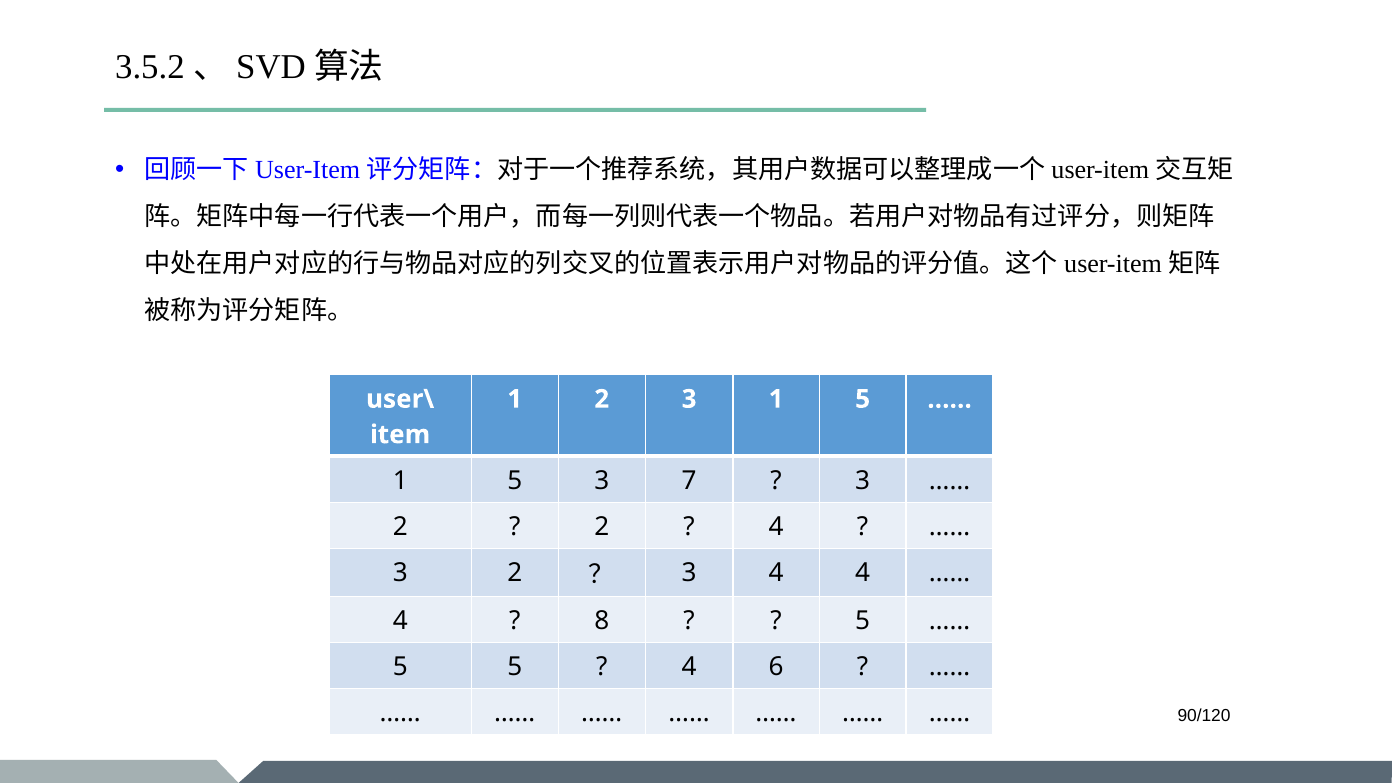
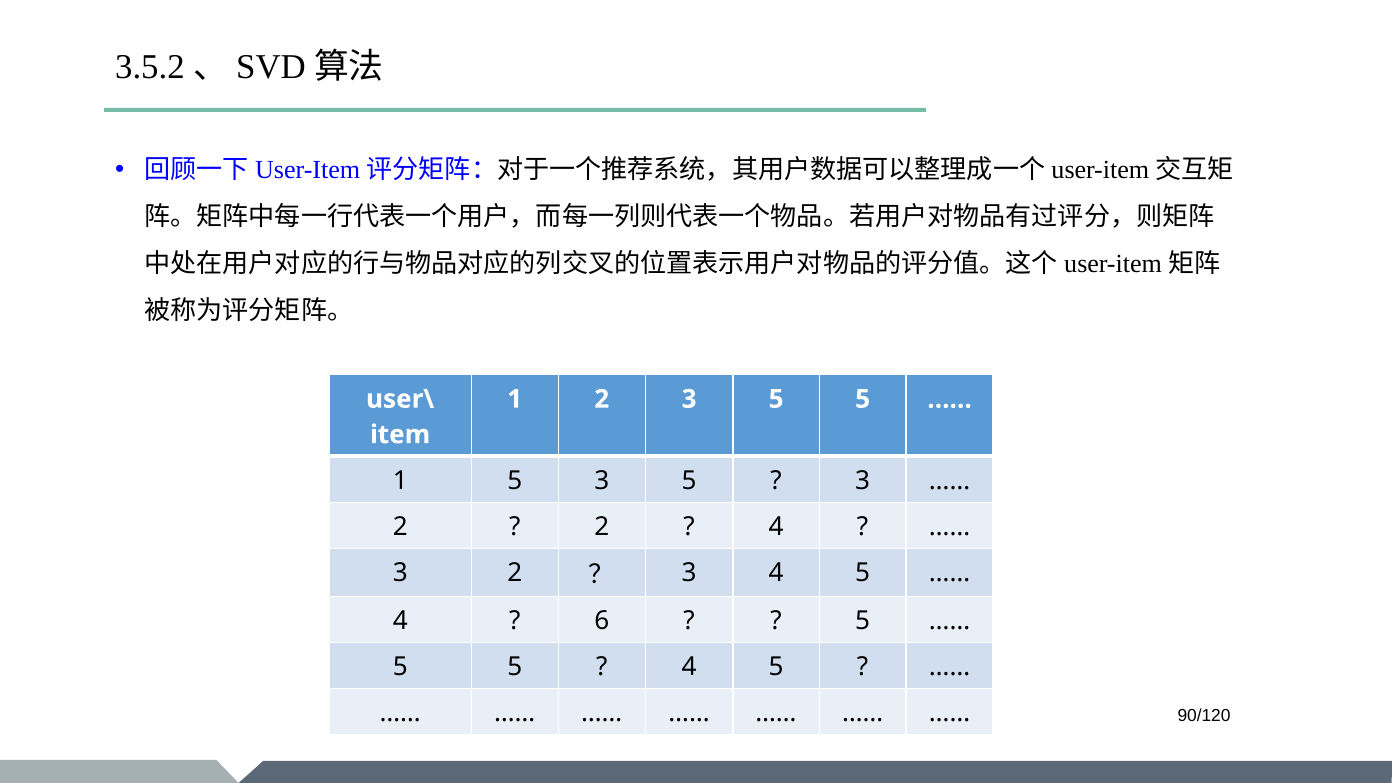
2 3 1: 1 -> 5
5 3 7: 7 -> 5
3 4 4: 4 -> 5
8: 8 -> 6
6 at (776, 667): 6 -> 5
